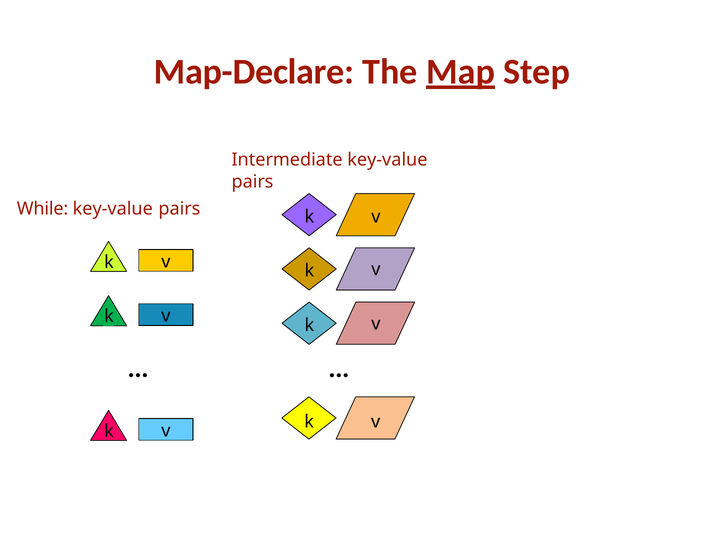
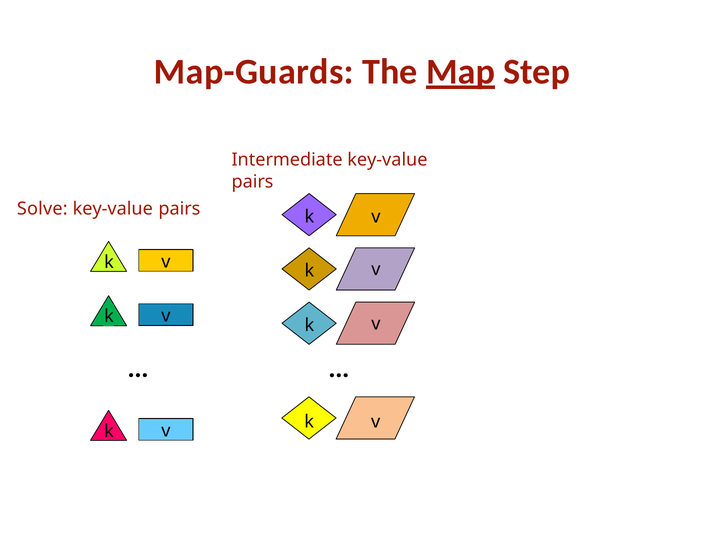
Map-Declare: Map-Declare -> Map-Guards
While: While -> Solve
